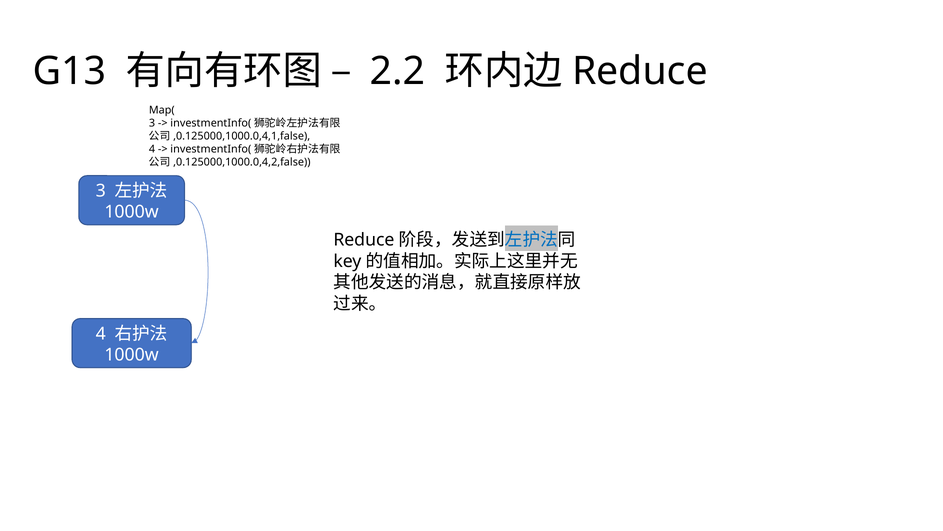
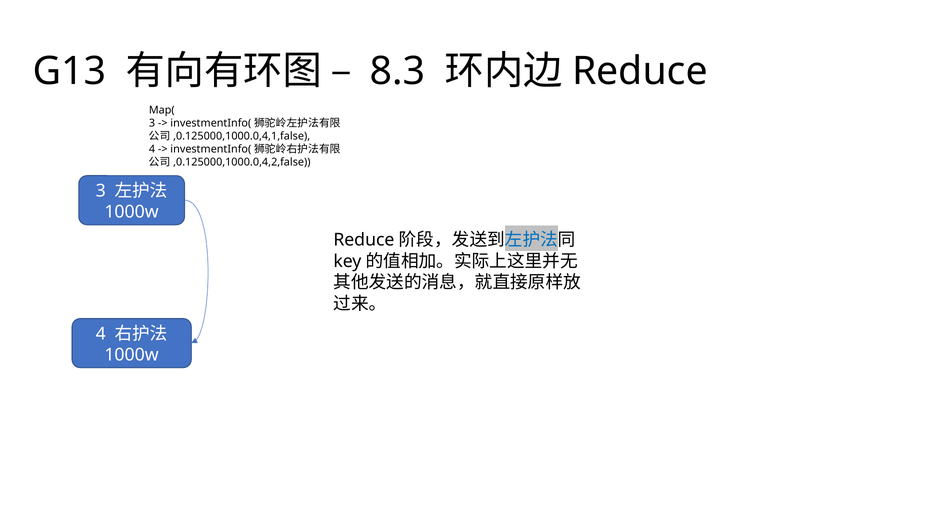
2.2: 2.2 -> 8.3
